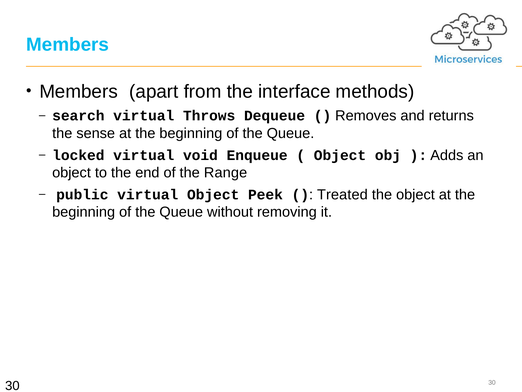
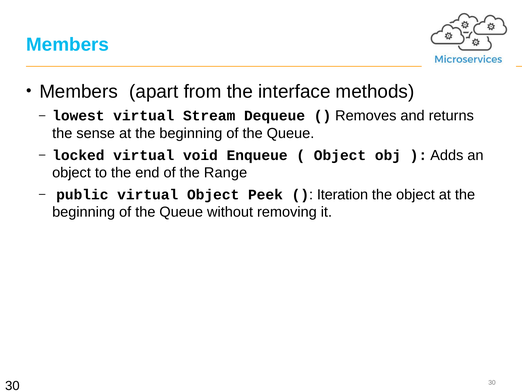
search: search -> lowest
Throws: Throws -> Stream
Treated: Treated -> Iteration
